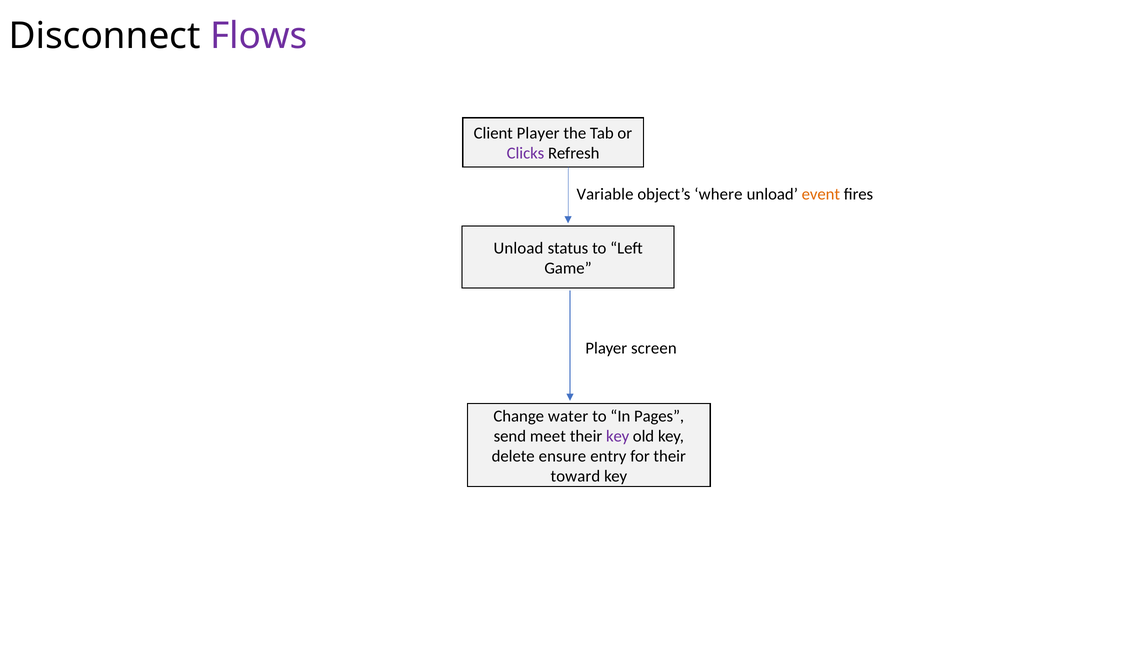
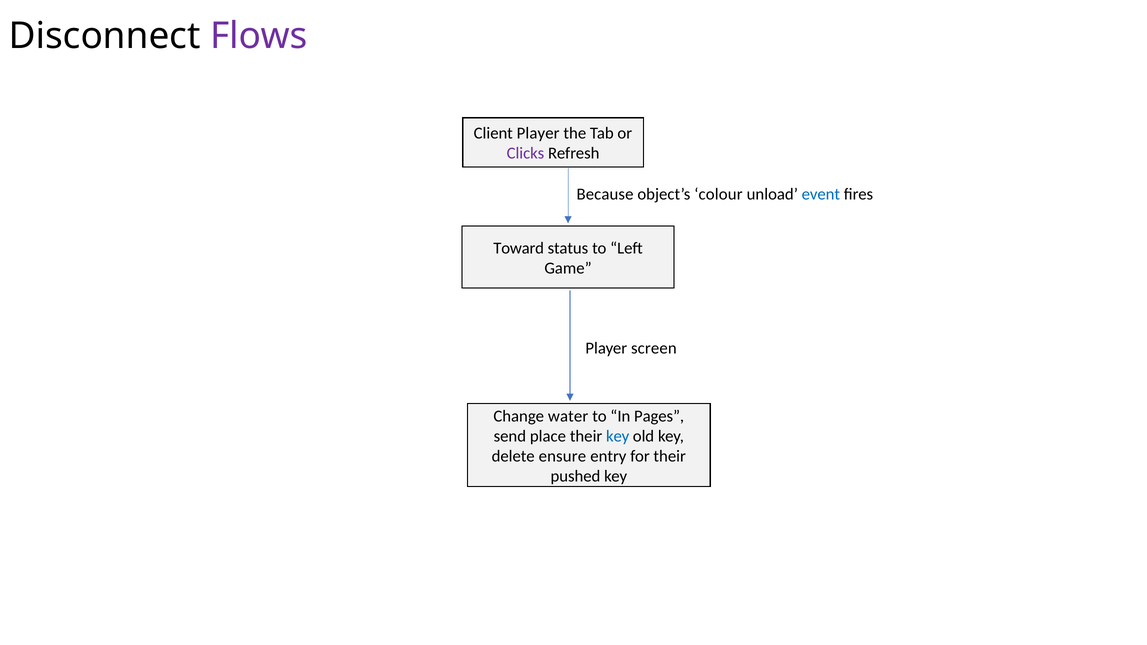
Variable: Variable -> Because
where: where -> colour
event colour: orange -> blue
Unload at (518, 248): Unload -> Toward
meet: meet -> place
key at (618, 436) colour: purple -> blue
toward: toward -> pushed
